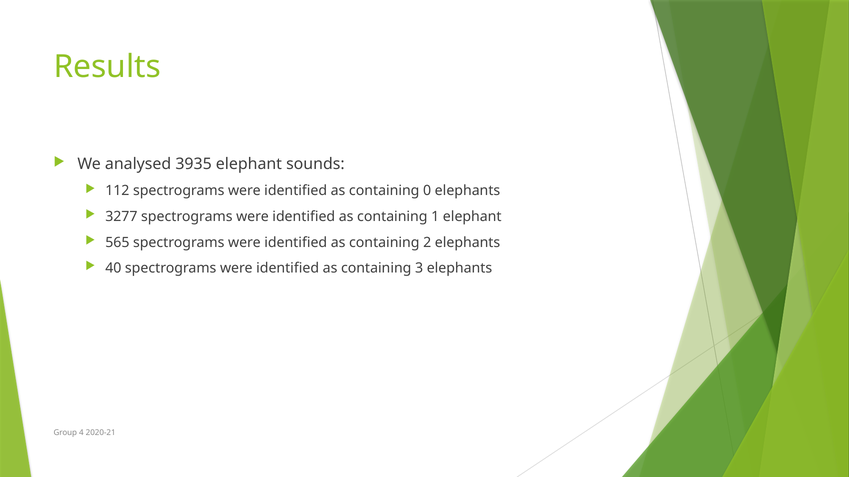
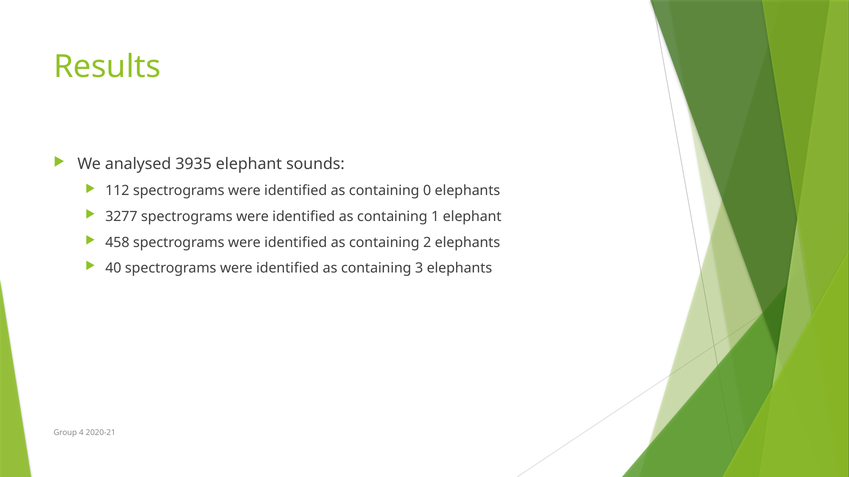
565: 565 -> 458
